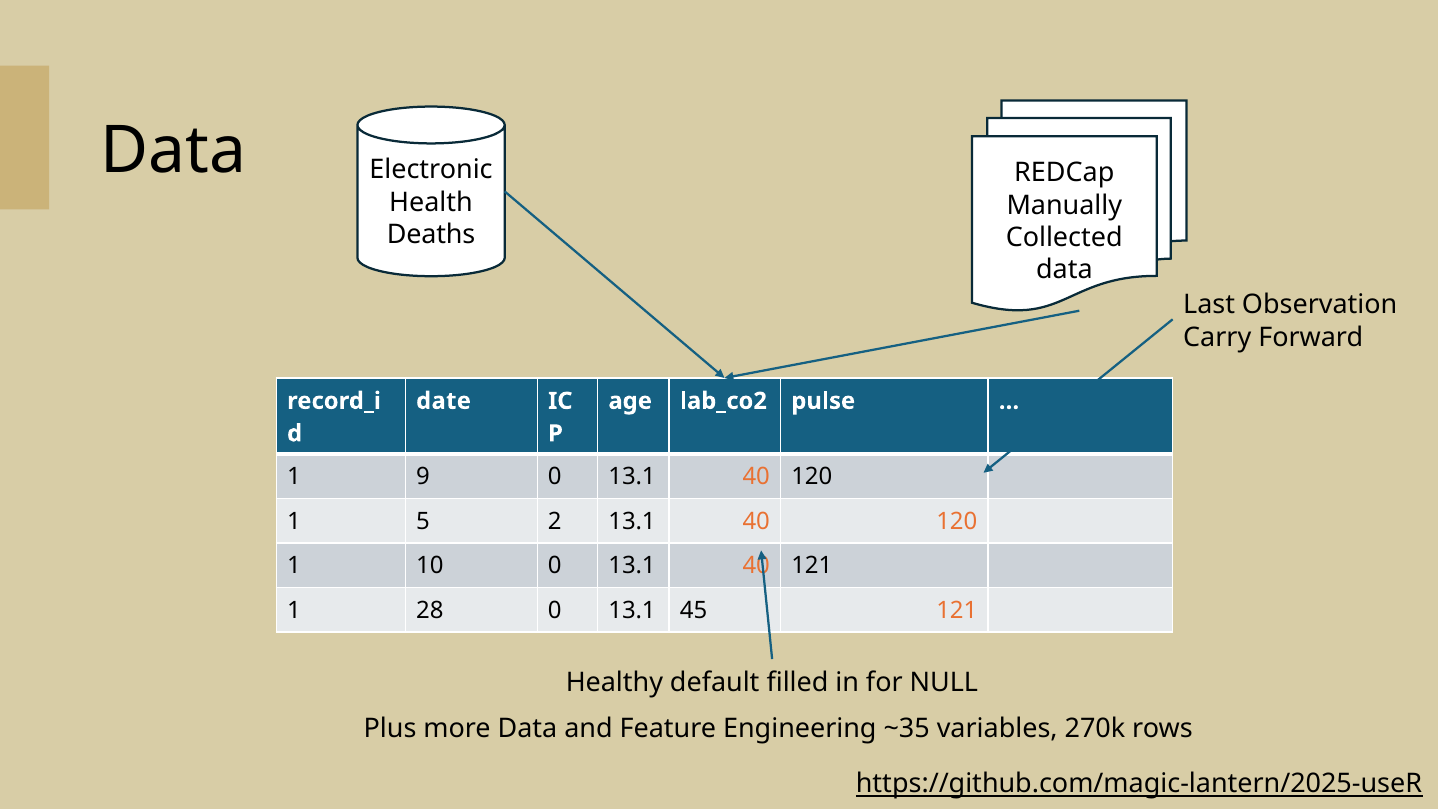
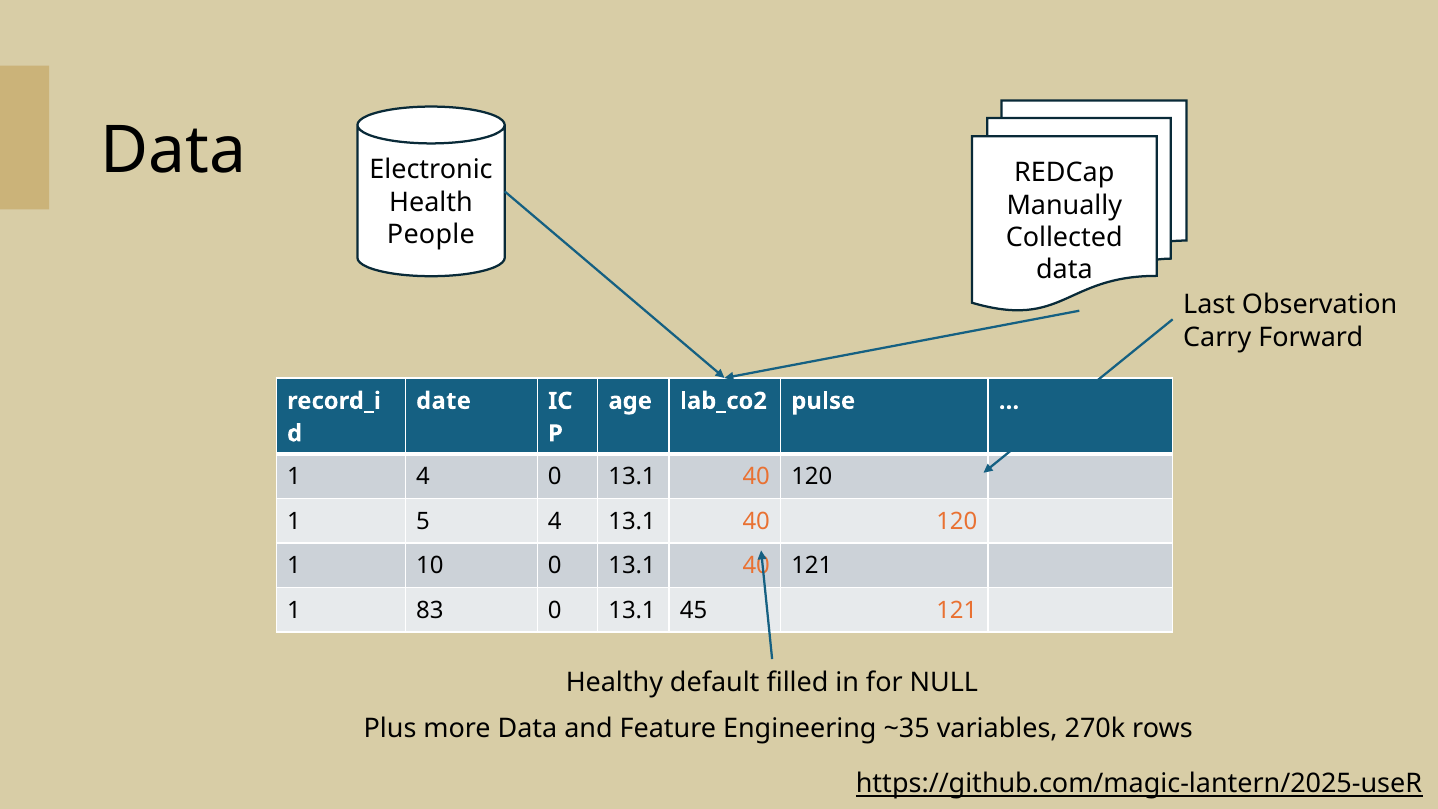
Deaths: Deaths -> People
1 9: 9 -> 4
5 2: 2 -> 4
28: 28 -> 83
